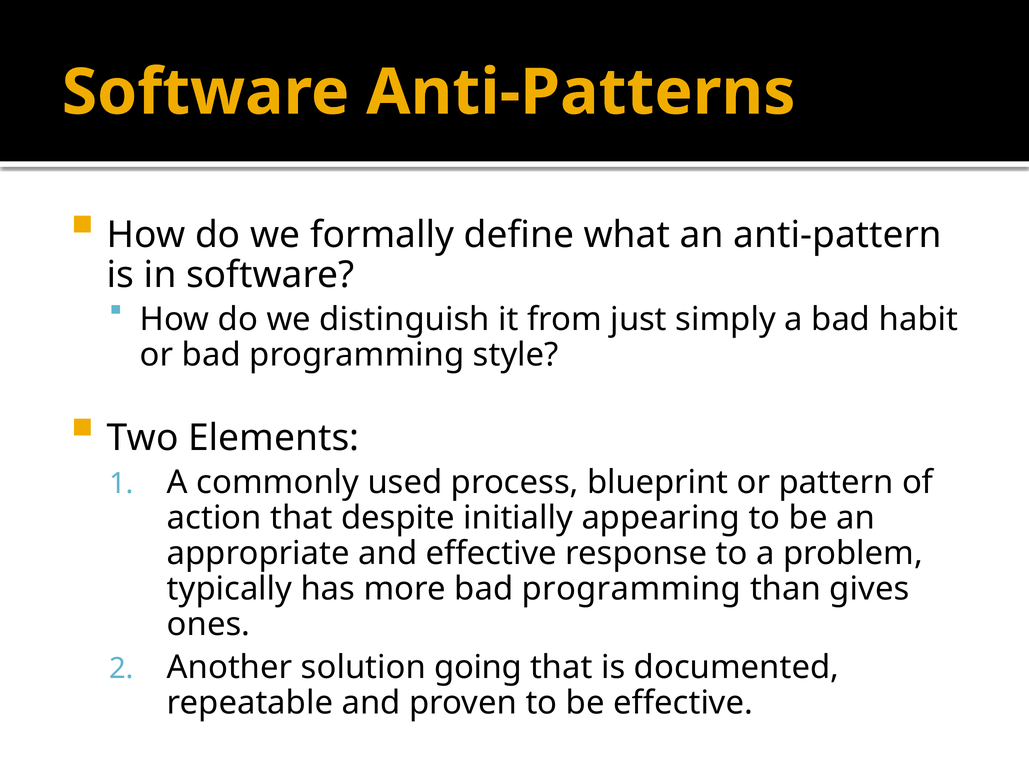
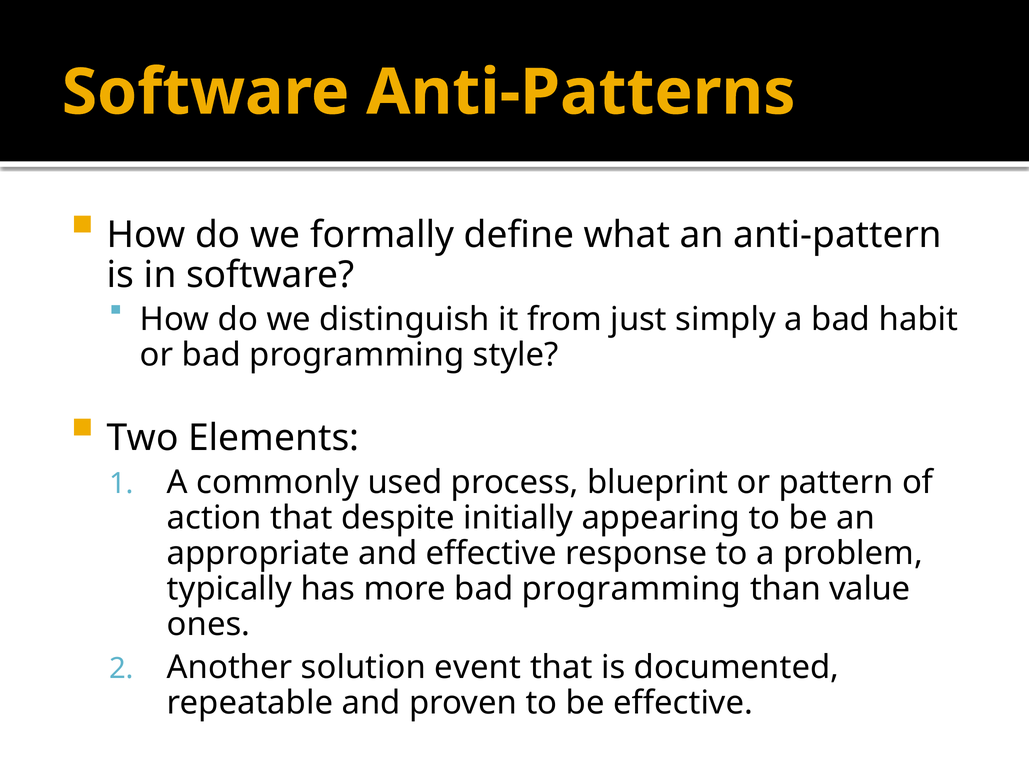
gives: gives -> value
going: going -> event
